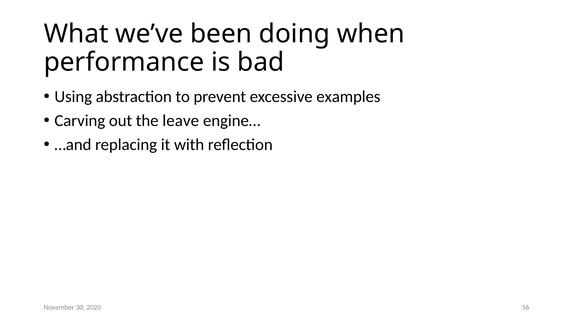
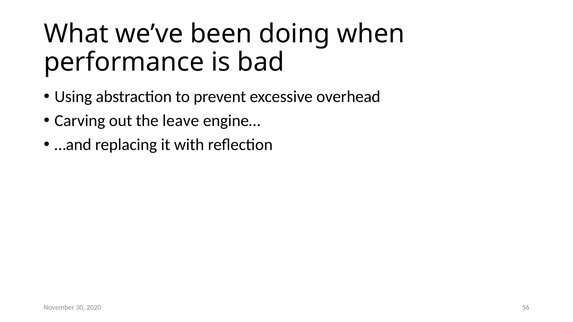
examples: examples -> overhead
